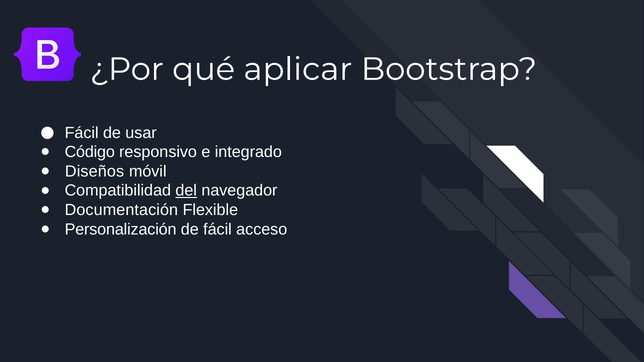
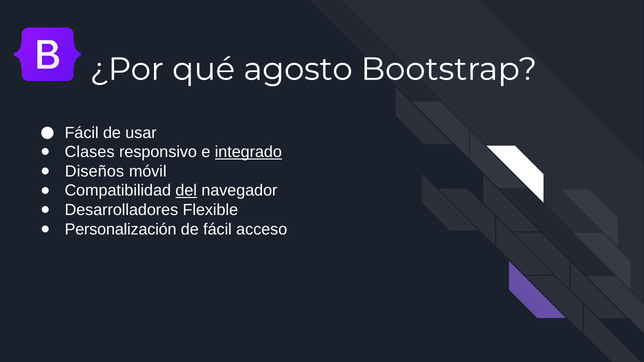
aplicar: aplicar -> agosto
Código: Código -> Clases
integrado underline: none -> present
Documentación: Documentación -> Desarrolladores
